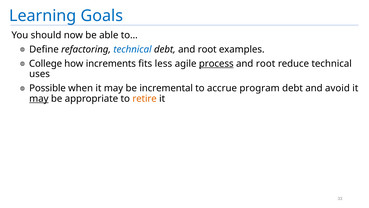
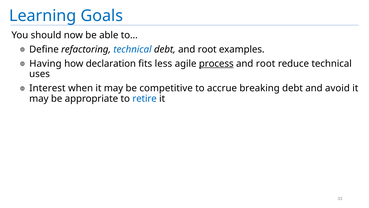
College: College -> Having
increments: increments -> declaration
Possible: Possible -> Interest
incremental: incremental -> competitive
program: program -> breaking
may at (39, 98) underline: present -> none
retire colour: orange -> blue
